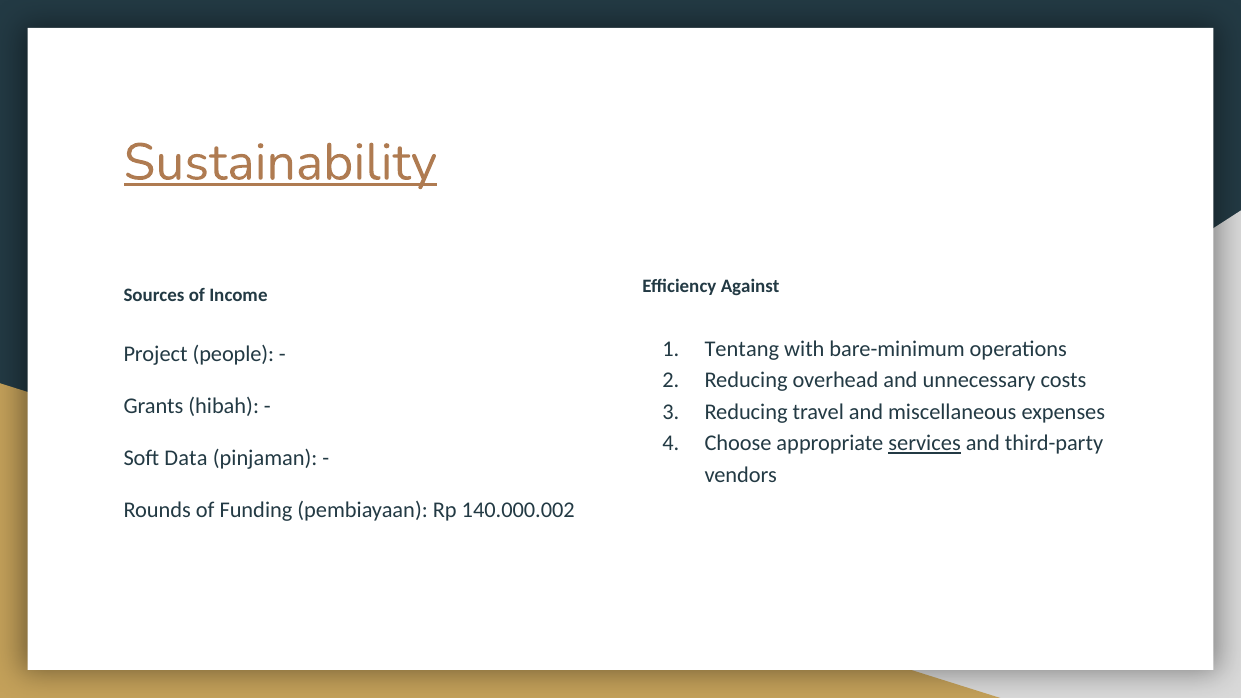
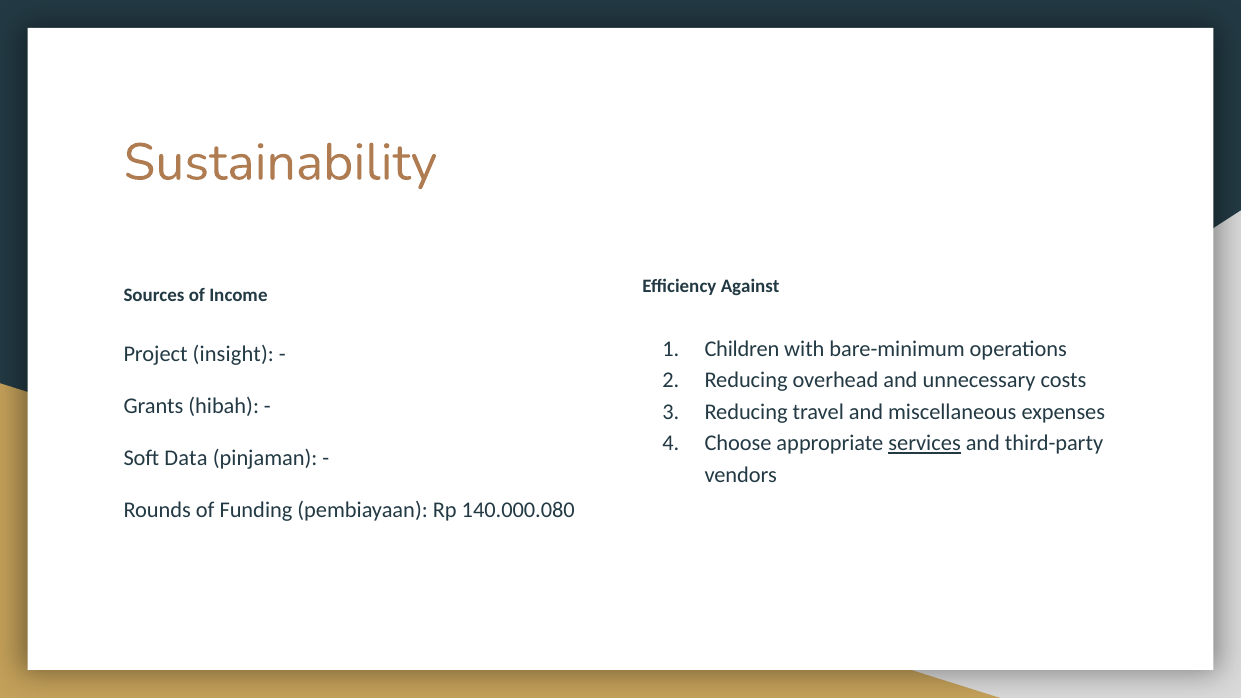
Sustainability underline: present -> none
Tentang: Tentang -> Children
people: people -> insight
140.000.002: 140.000.002 -> 140.000.080
